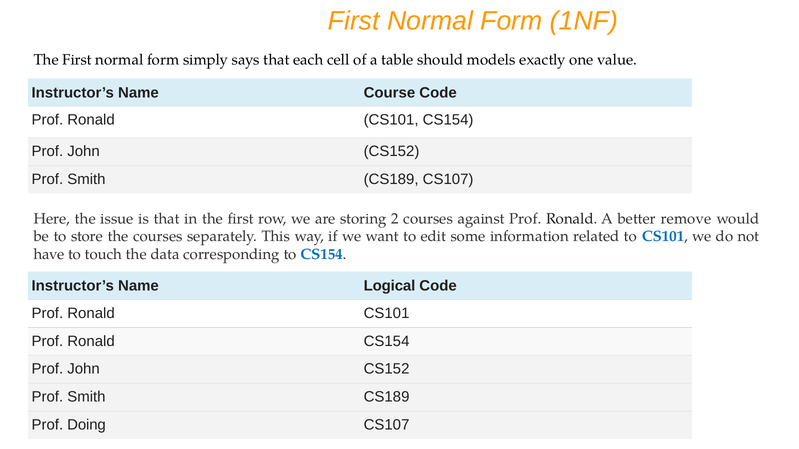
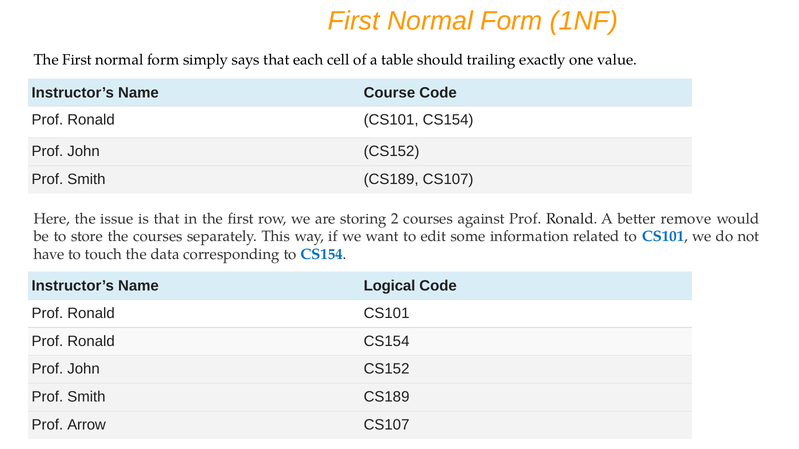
models: models -> trailing
Doing: Doing -> Arrow
